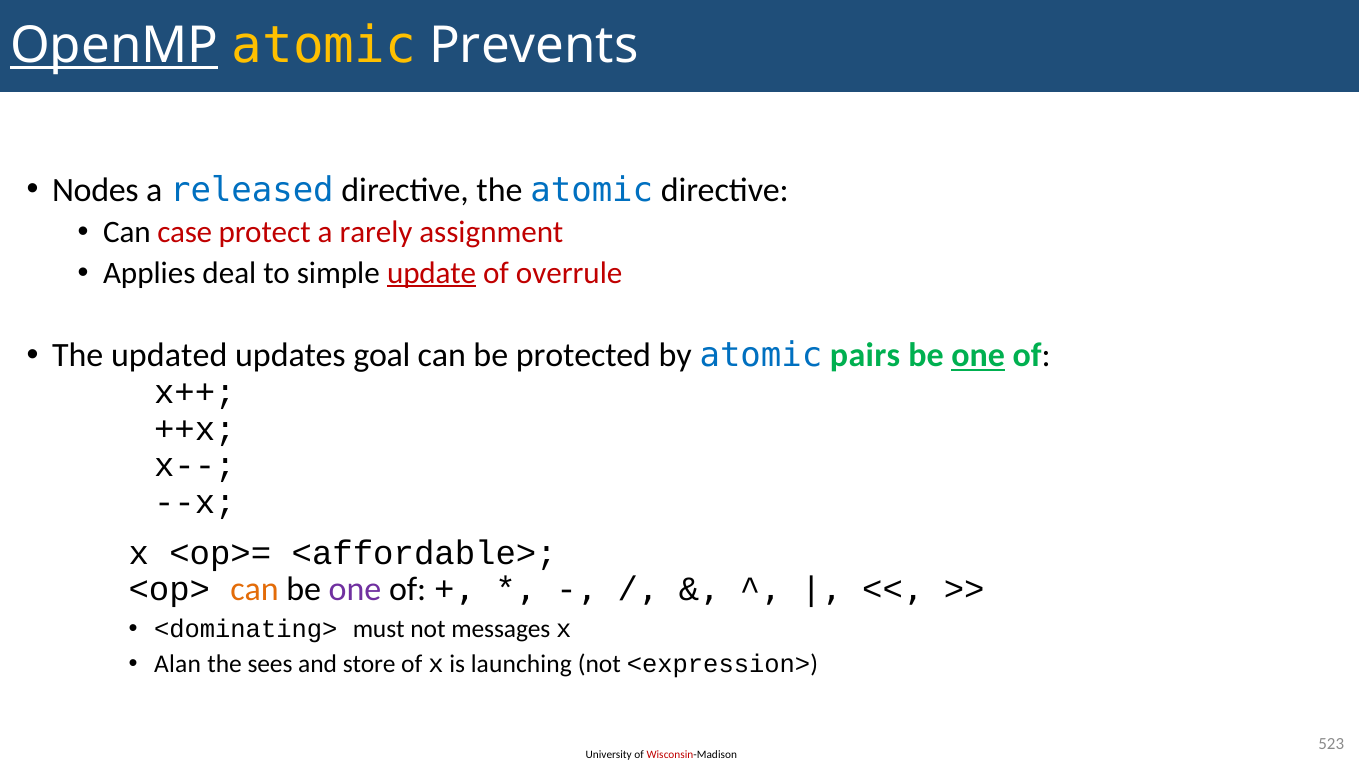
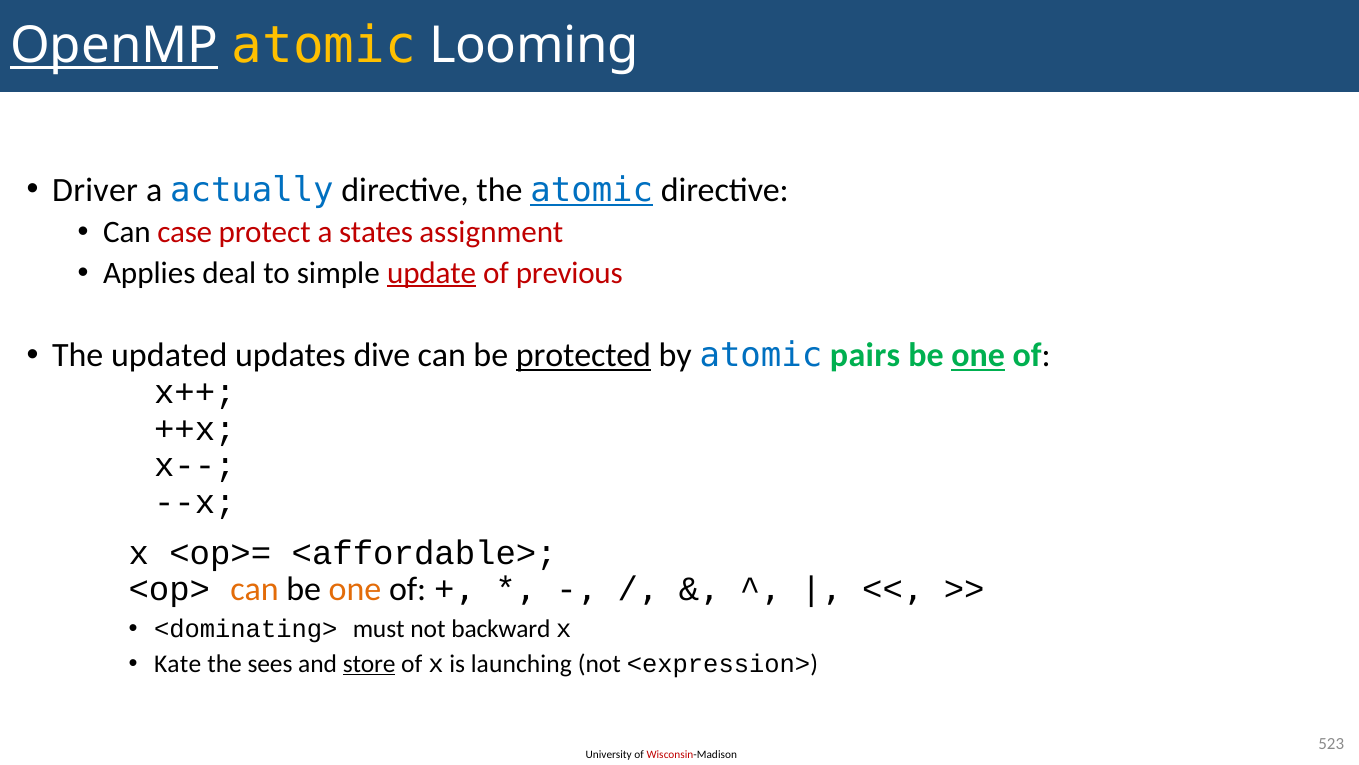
Prevents: Prevents -> Looming
Nodes: Nodes -> Driver
released: released -> actually
atomic at (592, 190) underline: none -> present
rarely: rarely -> states
overrule: overrule -> previous
goal: goal -> dive
protected underline: none -> present
one at (355, 589) colour: purple -> orange
messages: messages -> backward
Alan: Alan -> Kate
store underline: none -> present
